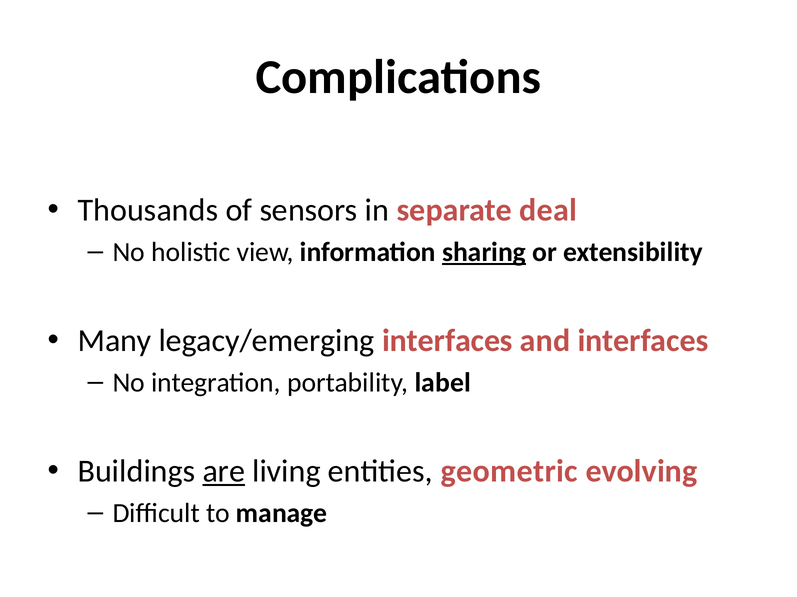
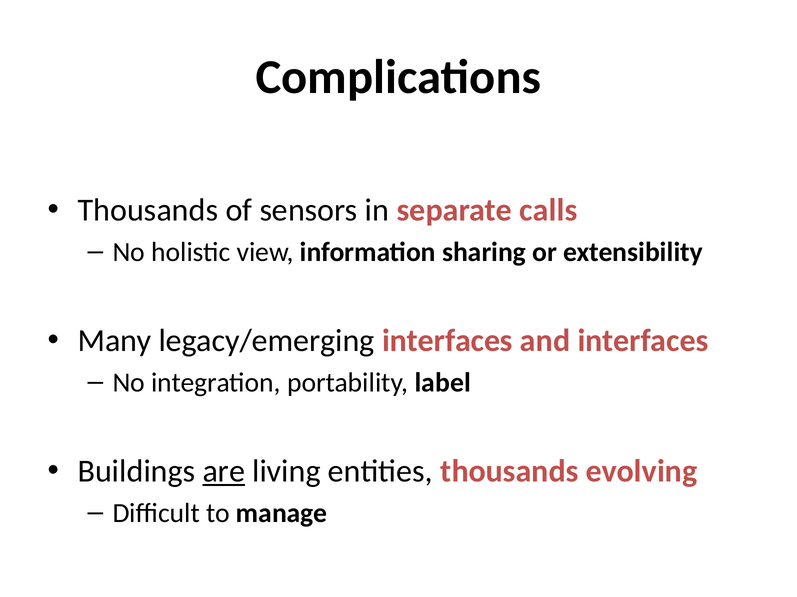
deal: deal -> calls
sharing underline: present -> none
entities geometric: geometric -> thousands
